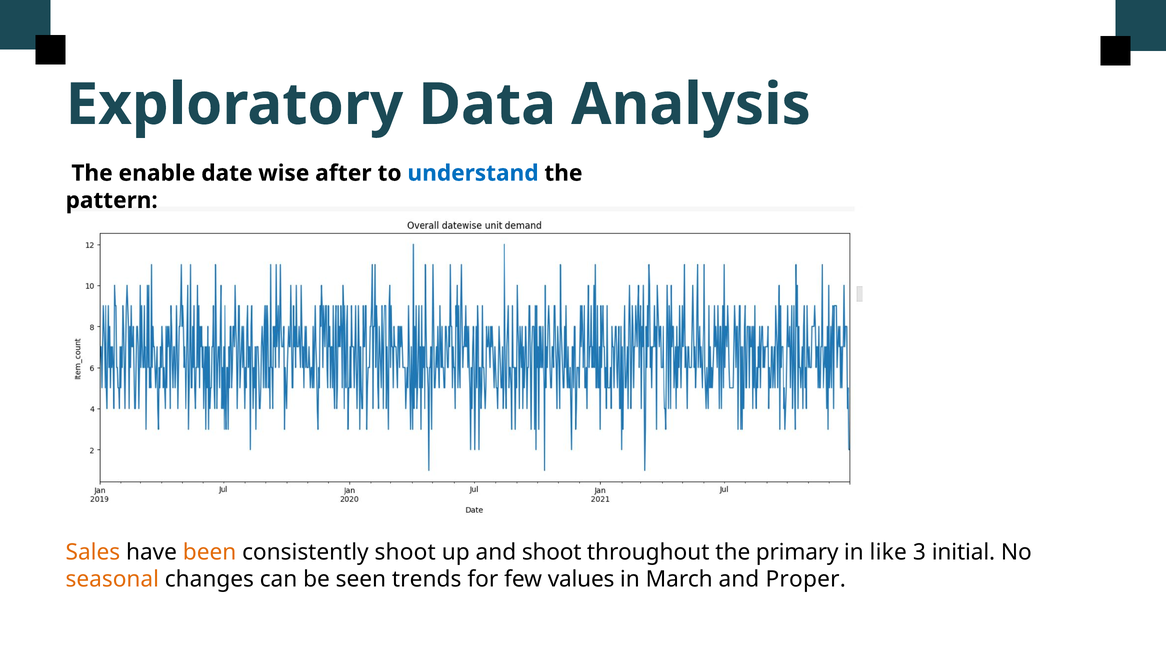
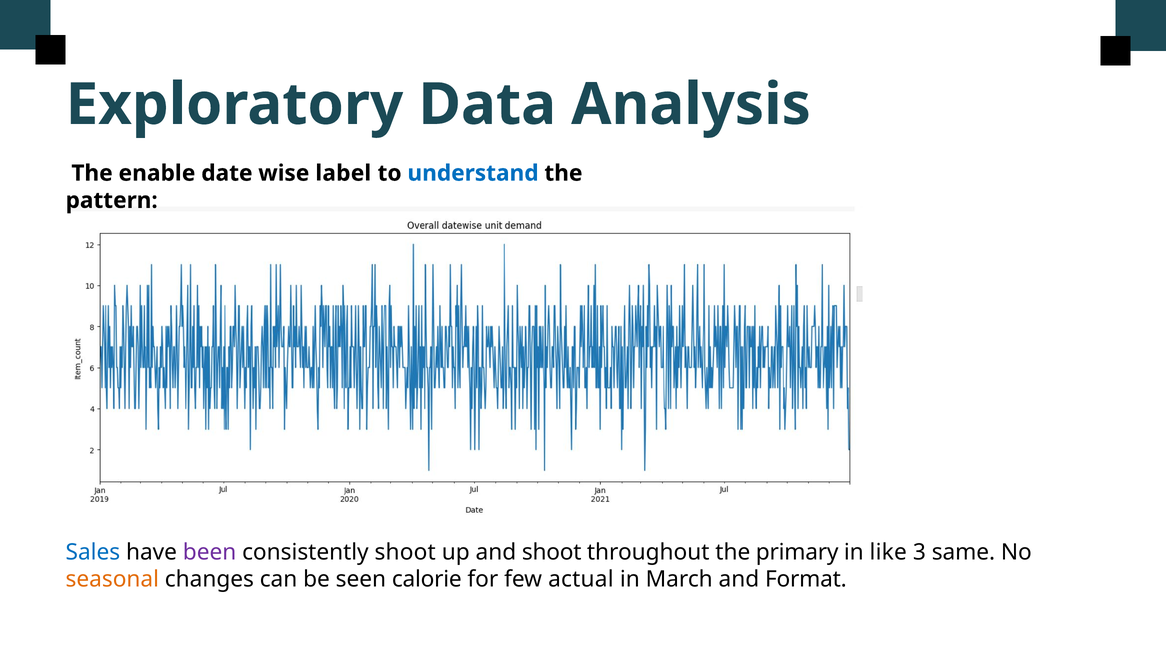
after: after -> label
Sales colour: orange -> blue
been colour: orange -> purple
initial: initial -> same
trends: trends -> calorie
values: values -> actual
Proper: Proper -> Format
